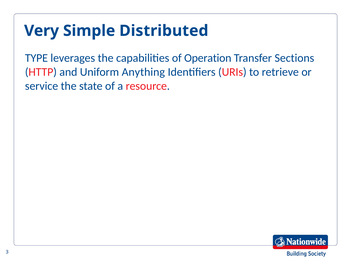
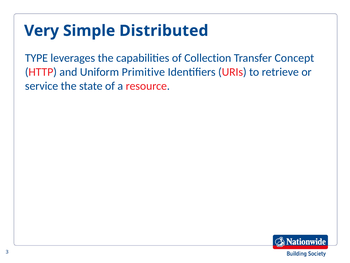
Operation: Operation -> Collection
Sections: Sections -> Concept
Anything: Anything -> Primitive
